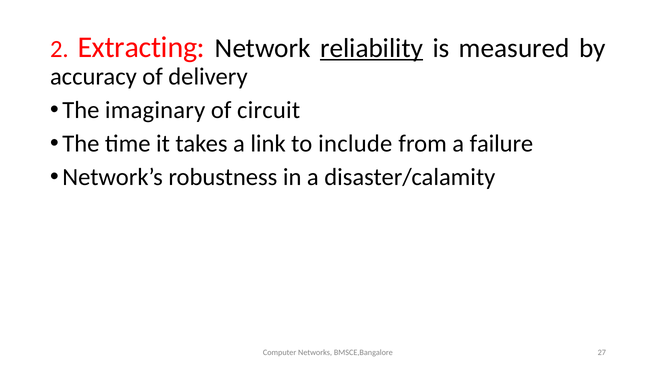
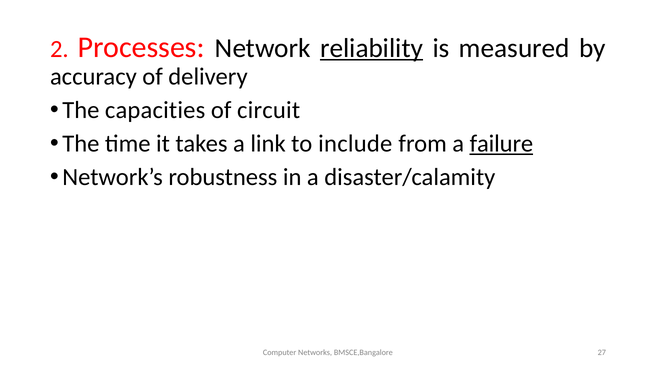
Extracting: Extracting -> Processes
imaginary: imaginary -> capacities
failure underline: none -> present
